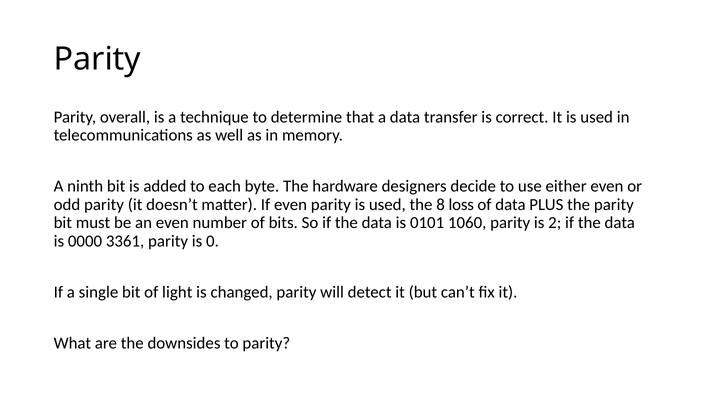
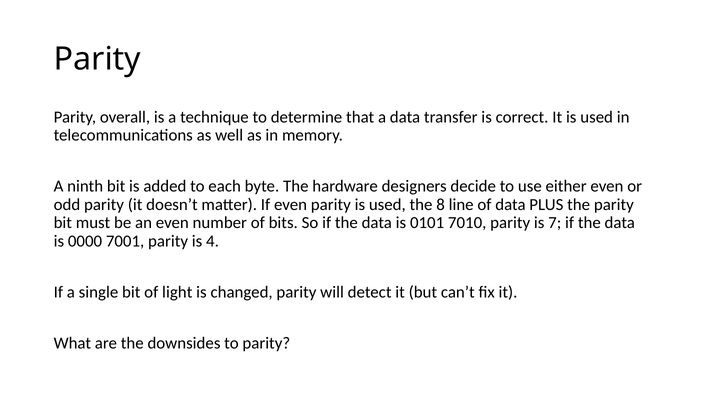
loss: loss -> line
1060: 1060 -> 7010
2: 2 -> 7
3361: 3361 -> 7001
0: 0 -> 4
